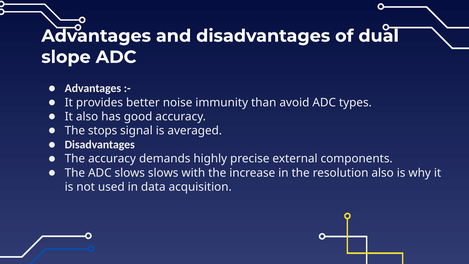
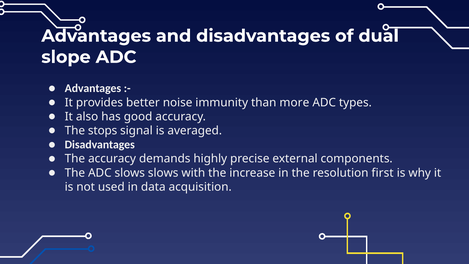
avoid: avoid -> more
resolution also: also -> first
